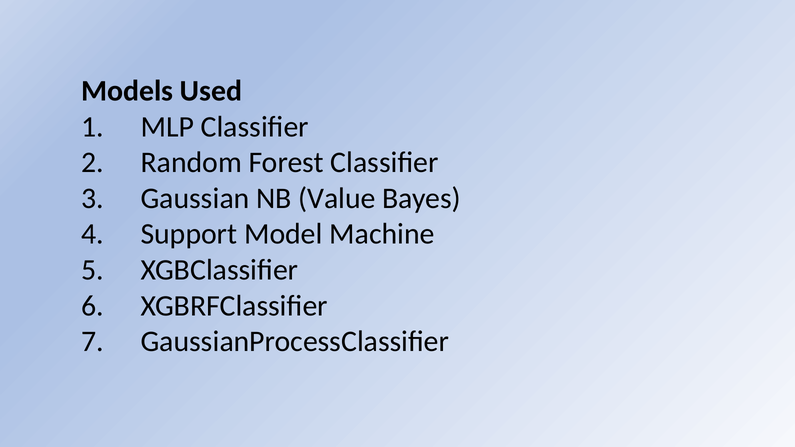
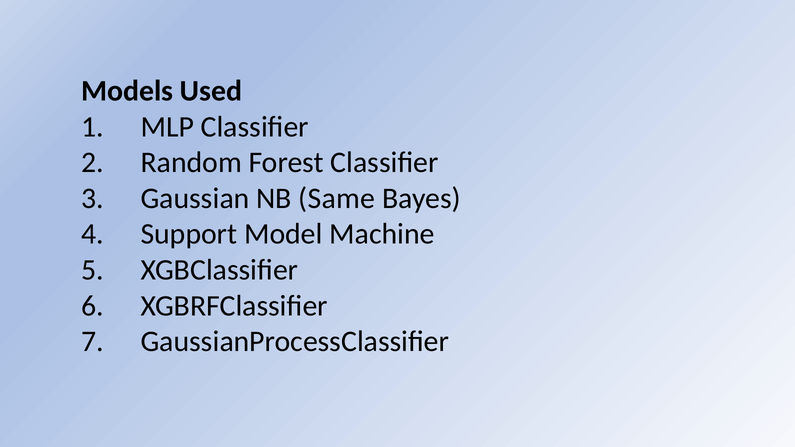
Value: Value -> Same
